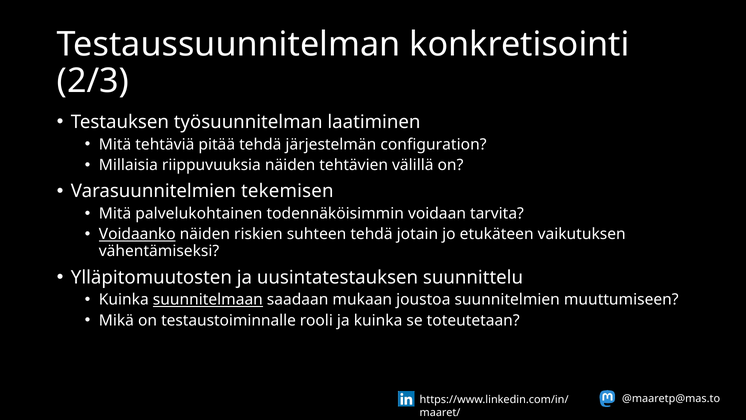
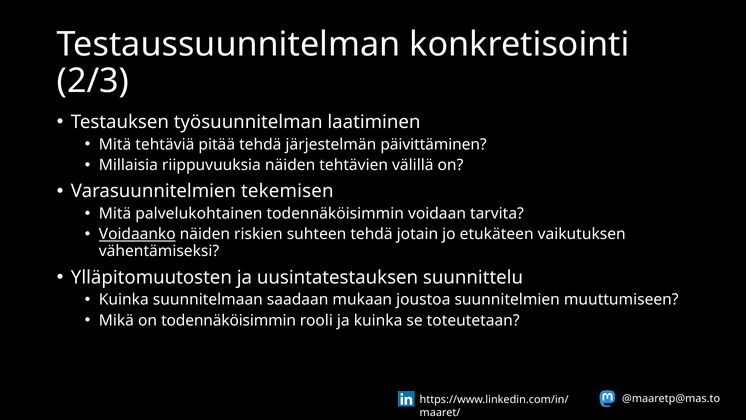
configuration: configuration -> päivittäminen
suunnitelmaan underline: present -> none
on testaustoiminnalle: testaustoiminnalle -> todennäköisimmin
